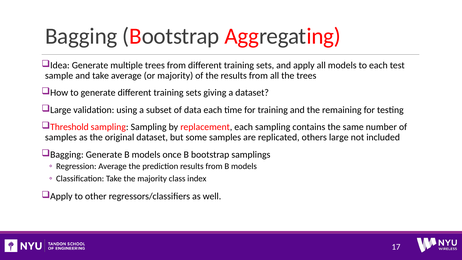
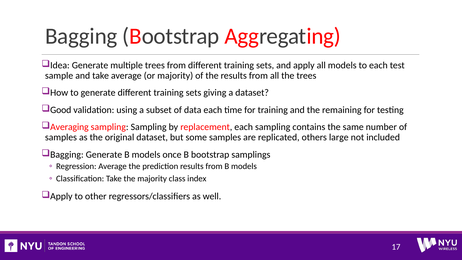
Large at (61, 110): Large -> Good
Threshold: Threshold -> Averaging
